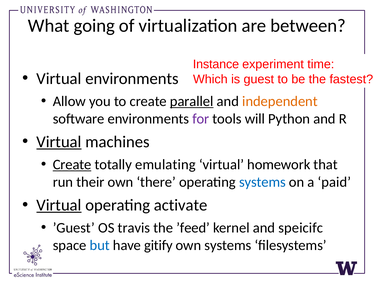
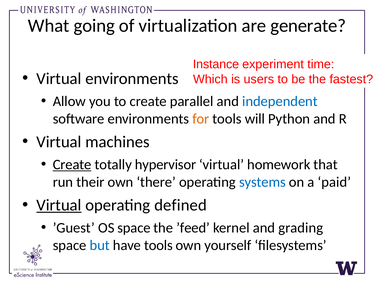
between: between -> generate
guest: guest -> users
parallel underline: present -> none
independent colour: orange -> blue
for colour: purple -> orange
Virtual at (59, 142) underline: present -> none
emulating: emulating -> hypervisor
activate: activate -> defined
OS travis: travis -> space
speicifc: speicifc -> grading
have gitify: gitify -> tools
own systems: systems -> yourself
